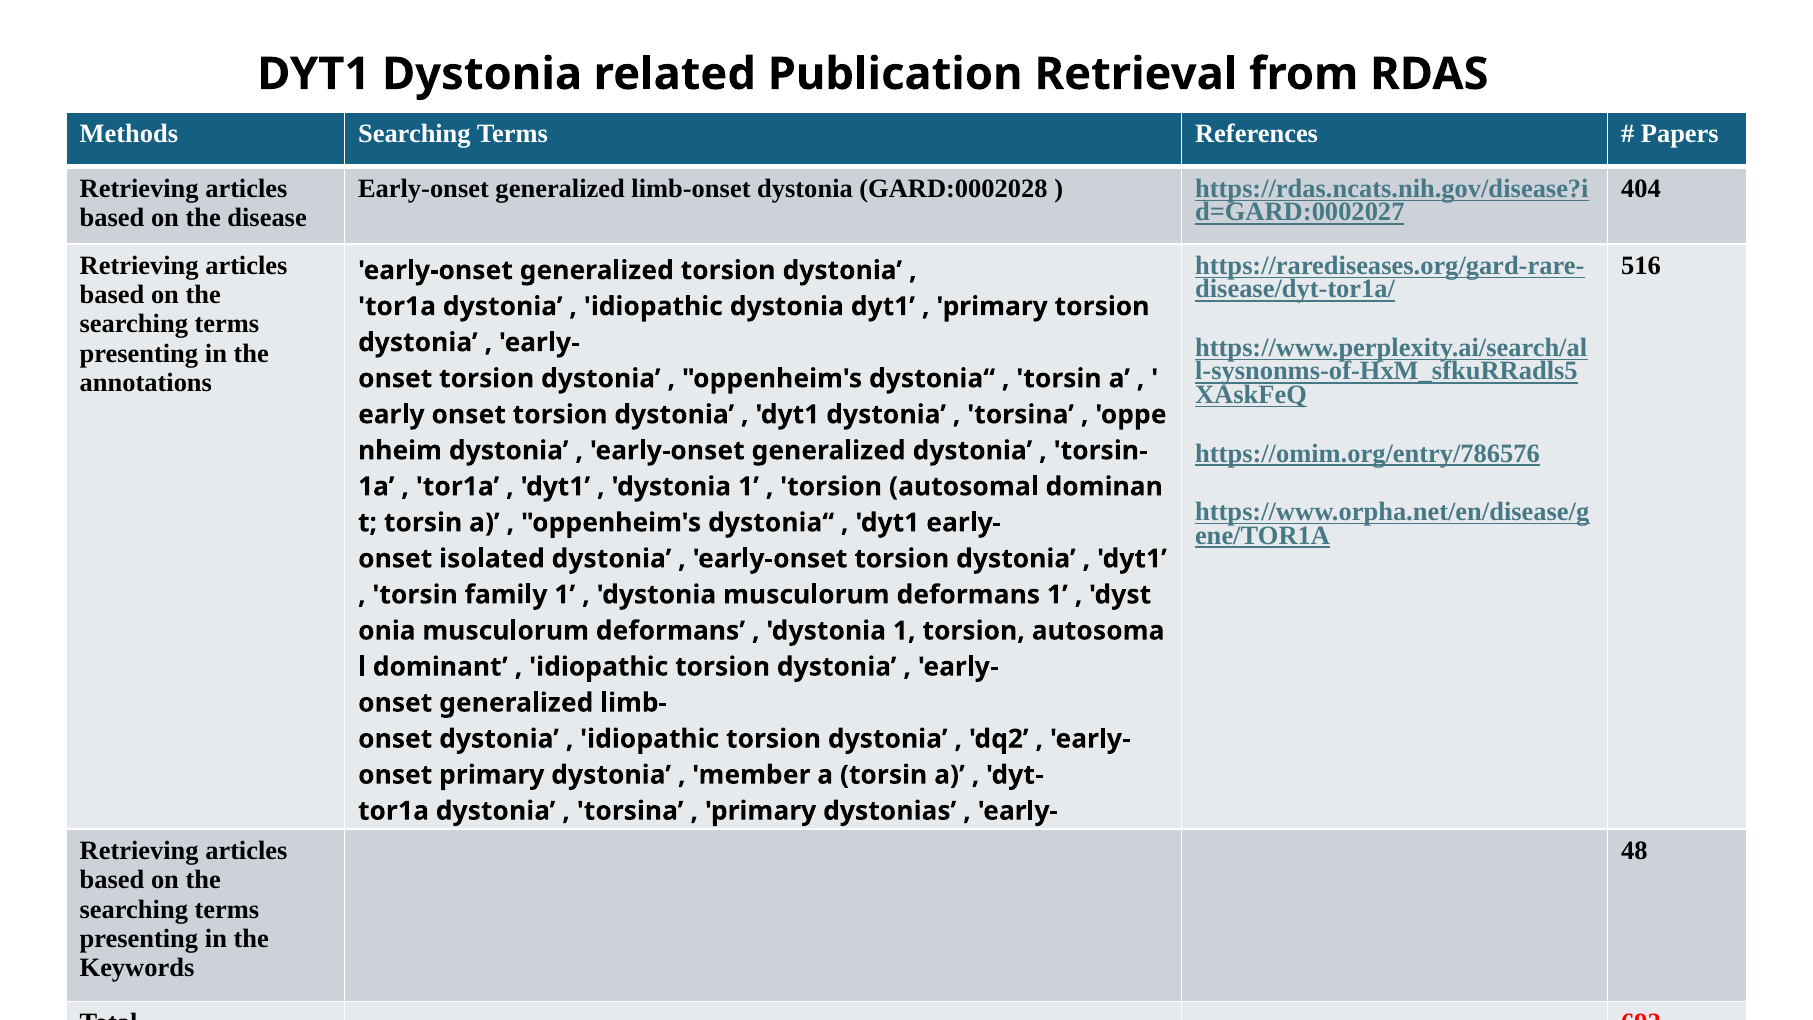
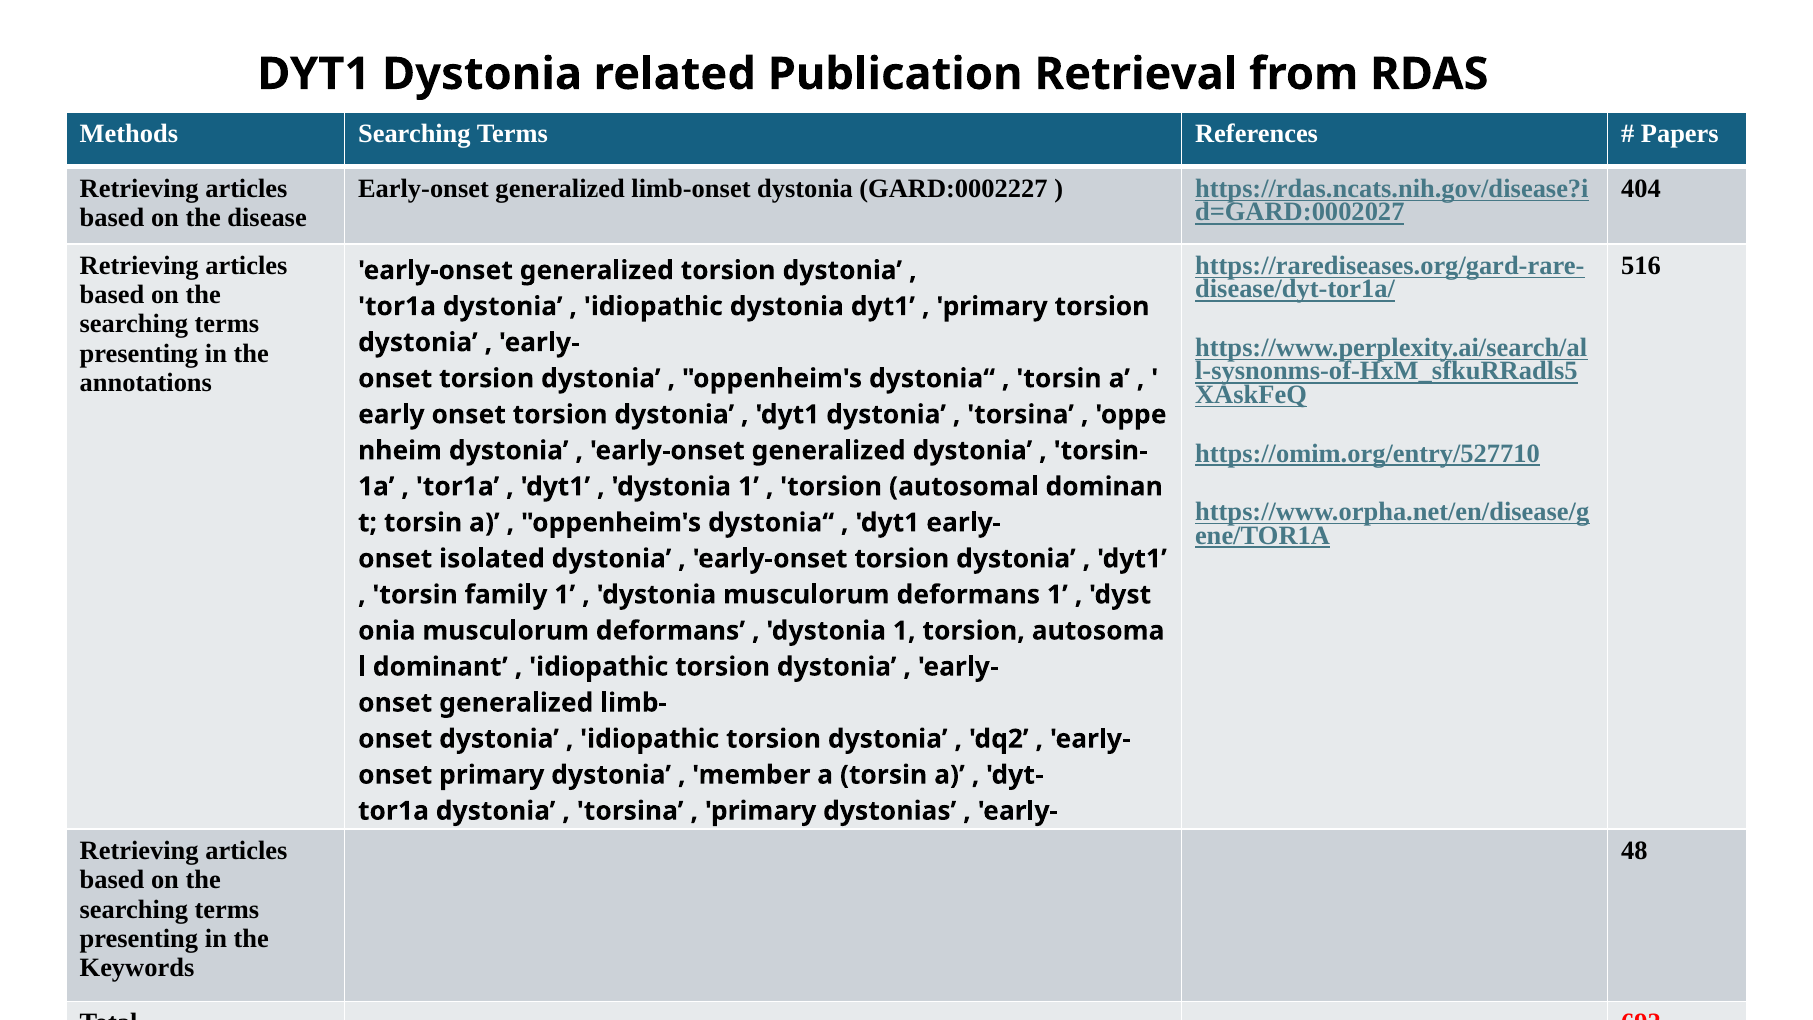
GARD:0002028: GARD:0002028 -> GARD:0002227
https://omim.org/entry/786576: https://omim.org/entry/786576 -> https://omim.org/entry/527710
